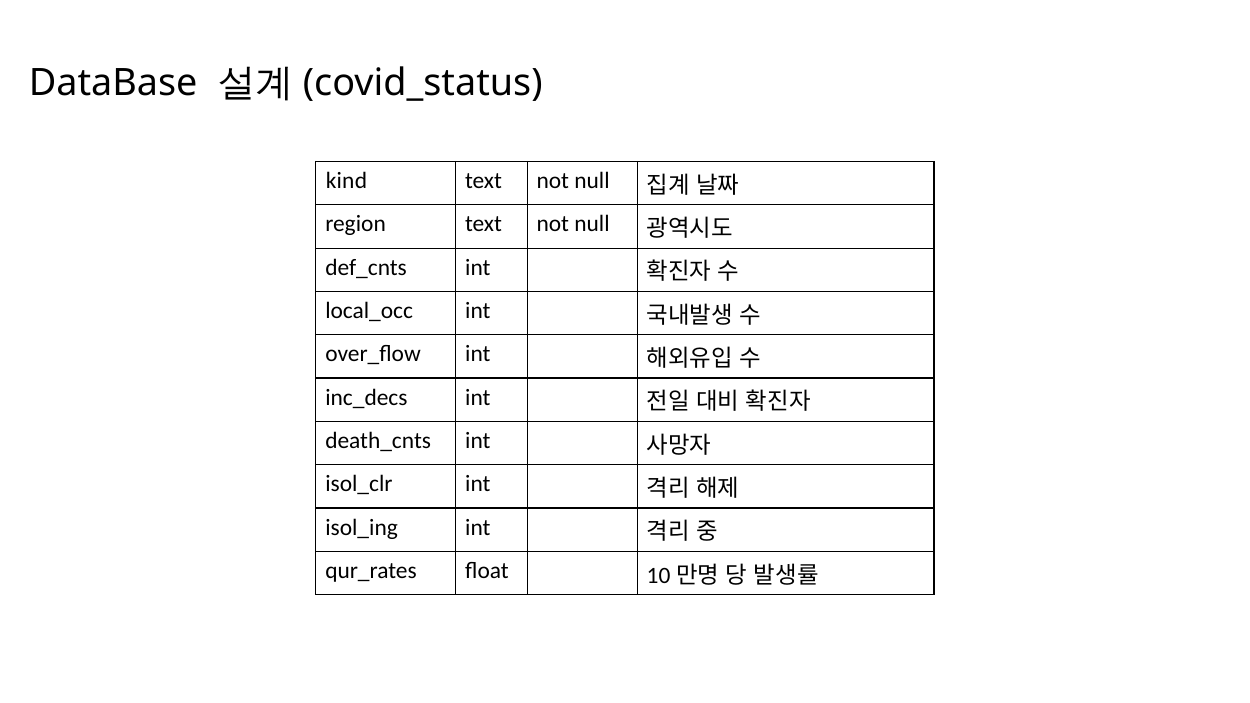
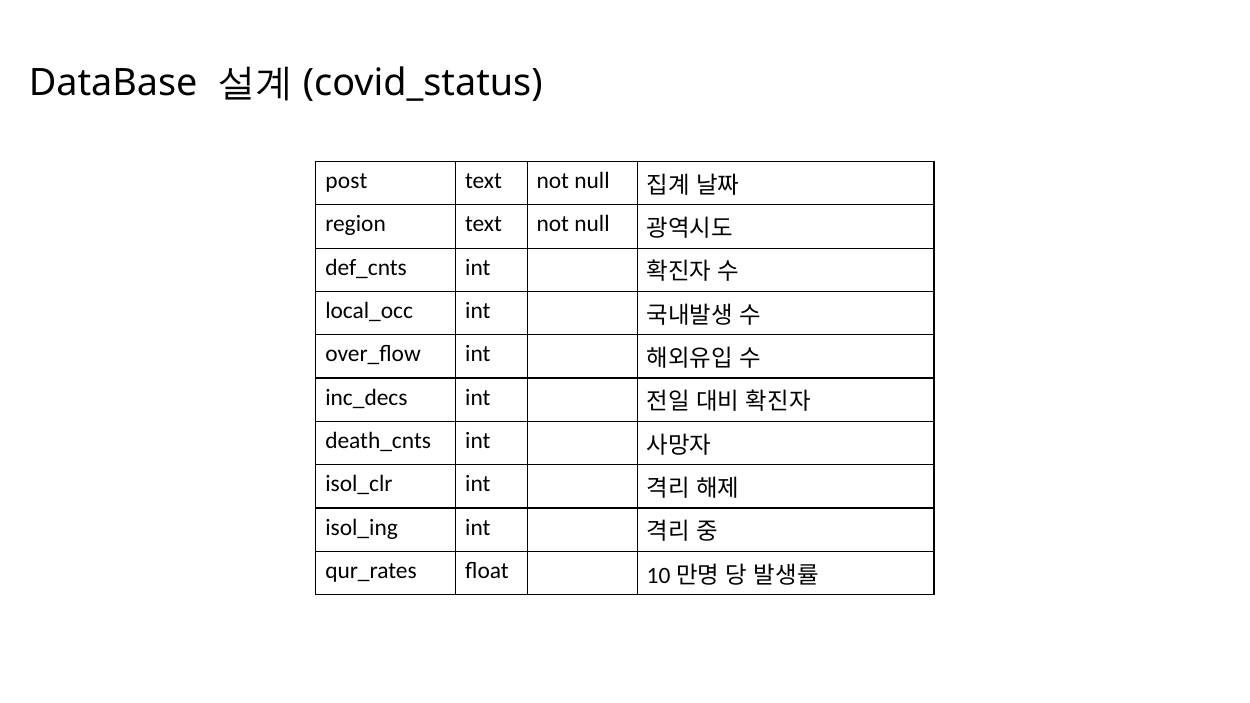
kind: kind -> post
